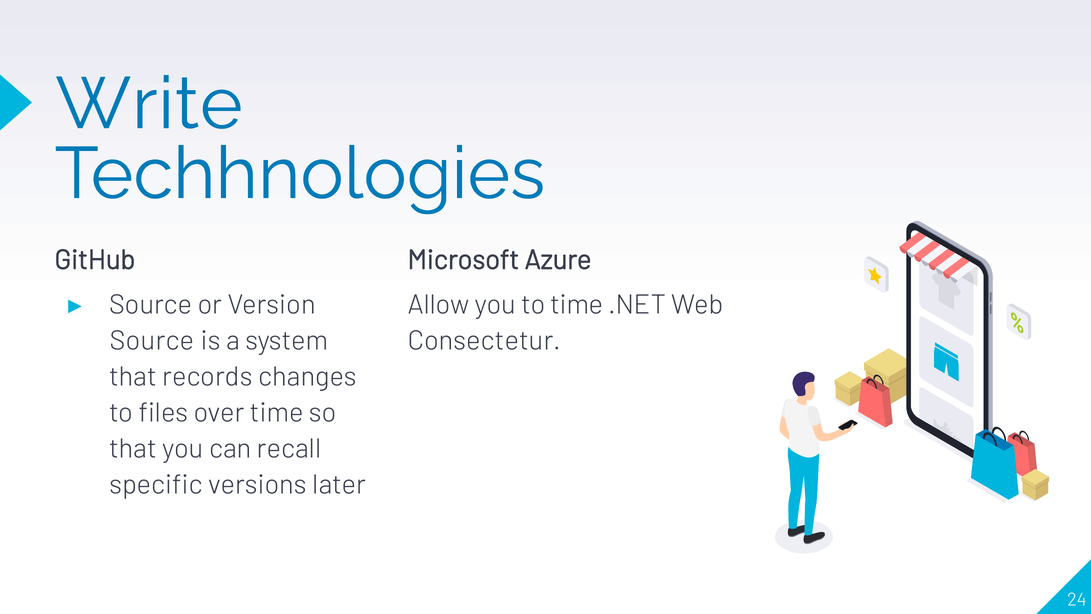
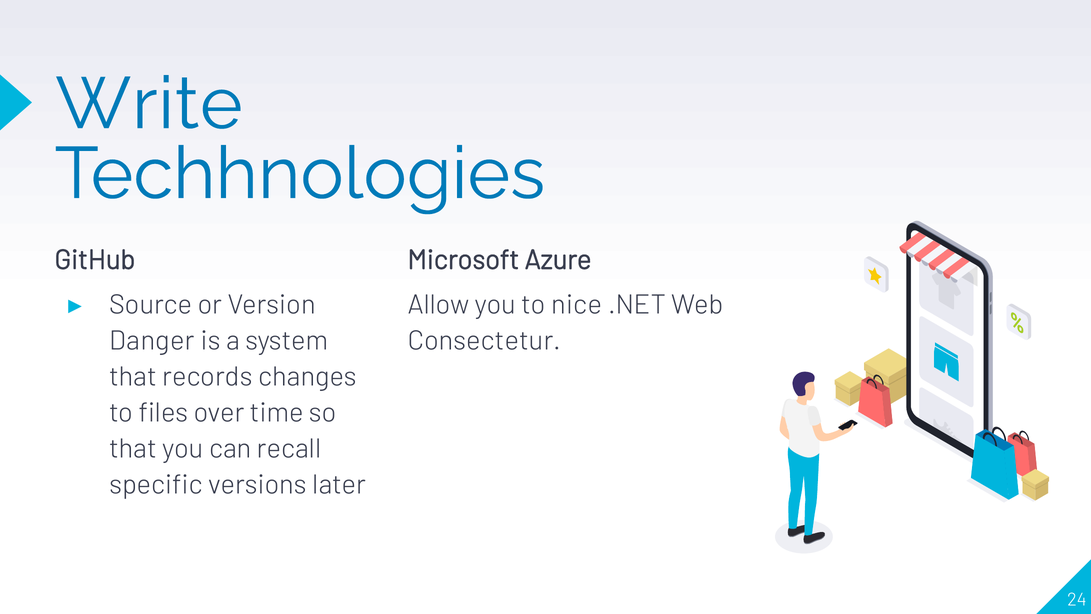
to time: time -> nice
Source at (152, 341): Source -> Danger
